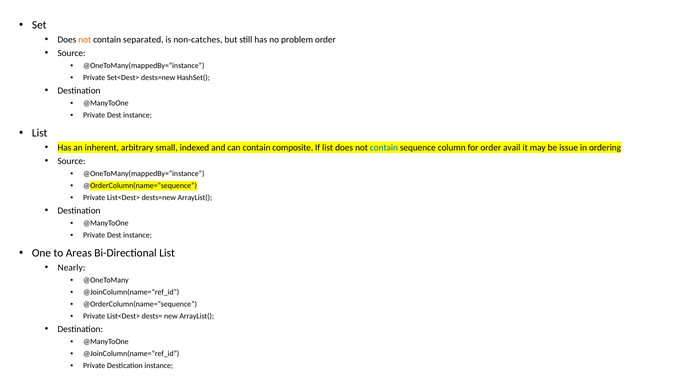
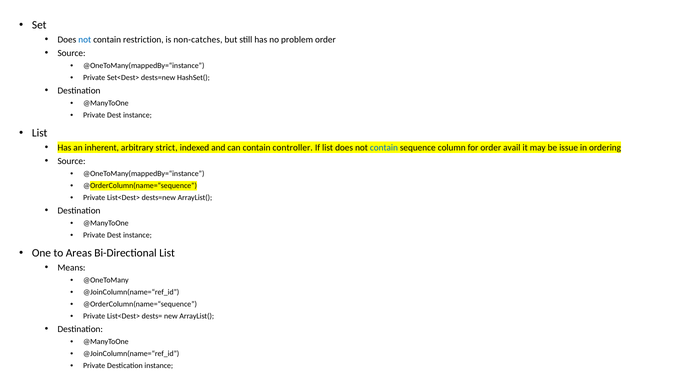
not at (85, 40) colour: orange -> blue
separated: separated -> restriction
small: small -> strict
composite: composite -> controller
Nearly: Nearly -> Means
